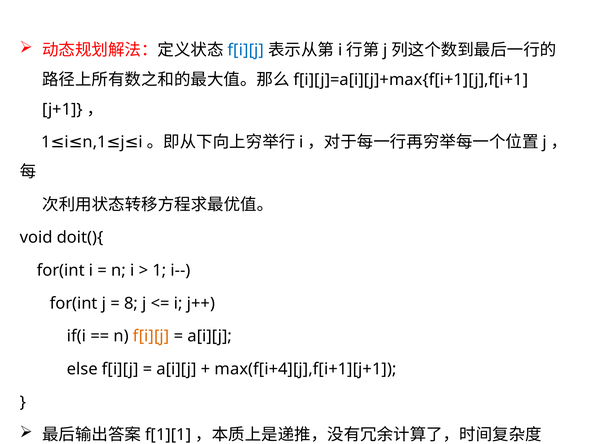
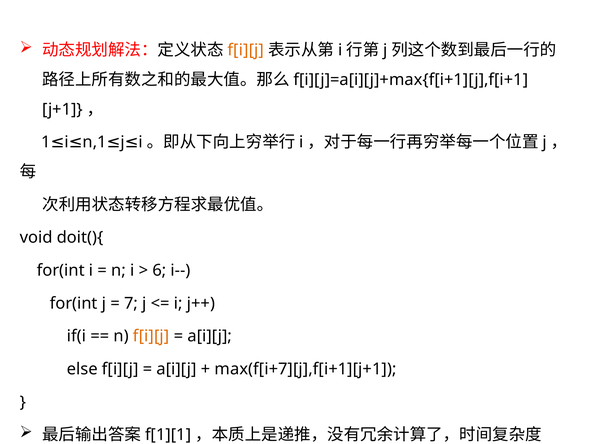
f[i][j at (246, 50) colour: blue -> orange
1 at (159, 271): 1 -> 6
8: 8 -> 7
max(f[i+4][j],f[i+1][j+1: max(f[i+4][j],f[i+1][j+1 -> max(f[i+7][j],f[i+1][j+1
